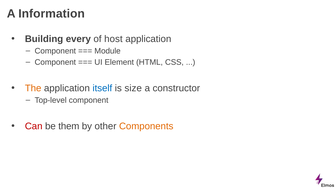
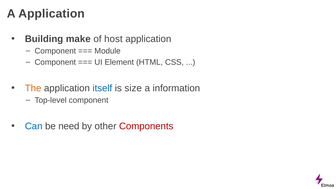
A Information: Information -> Application
every: every -> make
constructor: constructor -> information
Can colour: red -> blue
them: them -> need
Components colour: orange -> red
